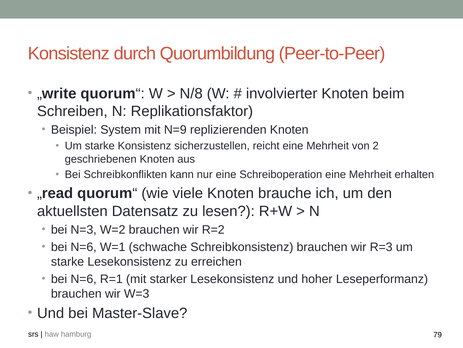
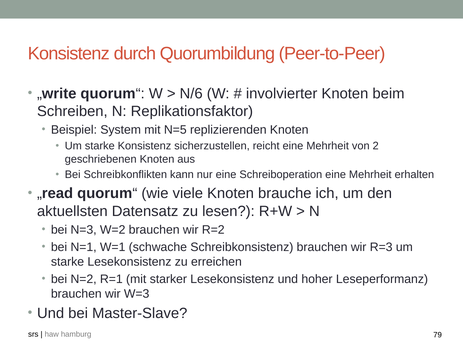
N/8: N/8 -> N/6
N=9: N=9 -> N=5
N=6 at (84, 247): N=6 -> N=1
N=6 at (84, 278): N=6 -> N=2
